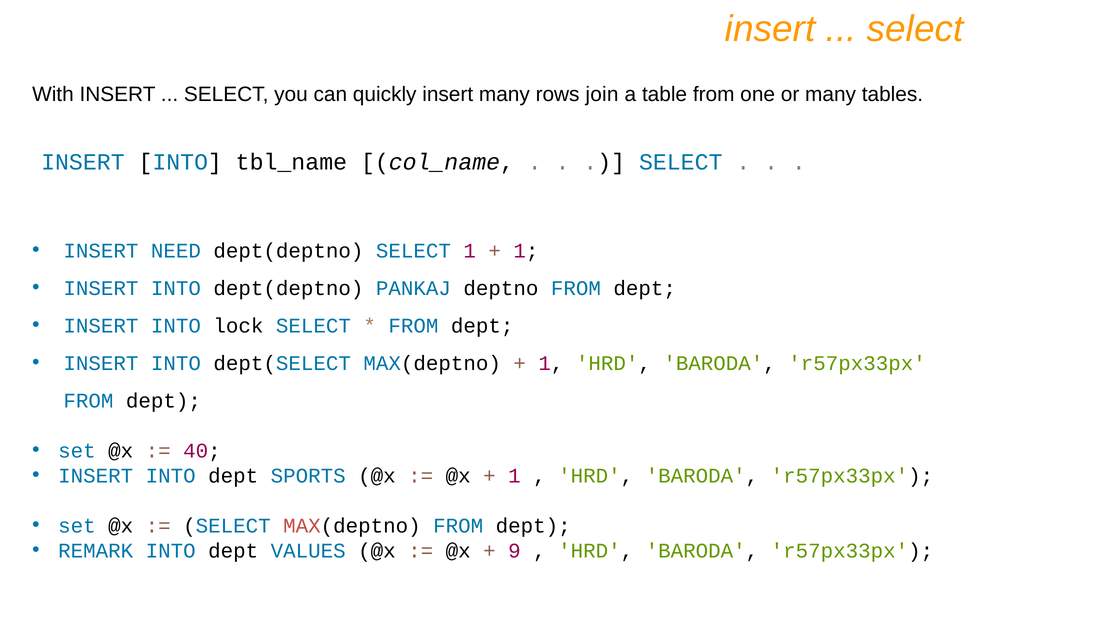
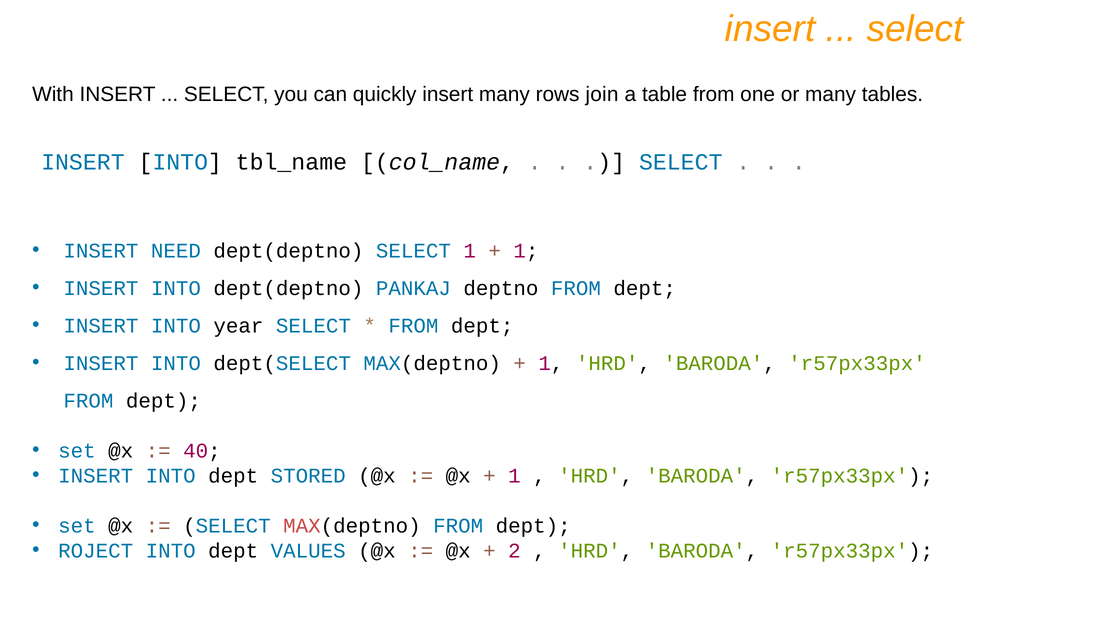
lock: lock -> year
SPORTS: SPORTS -> STORED
REMARK: REMARK -> ROJECT
9: 9 -> 2
